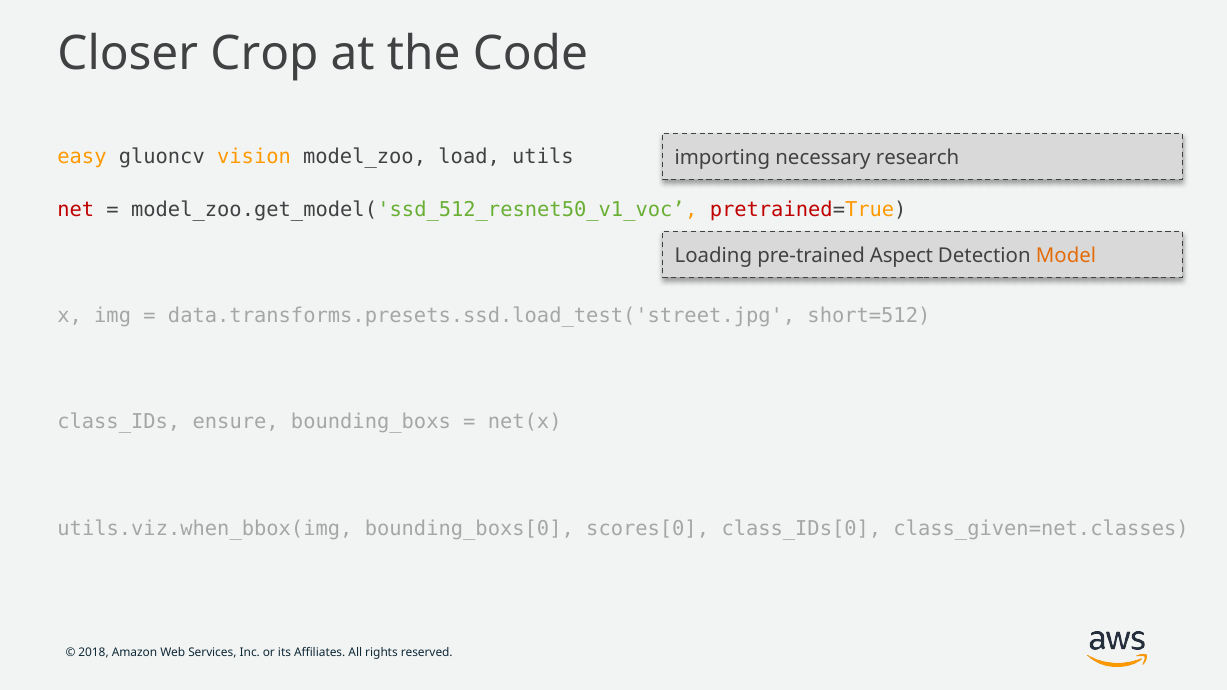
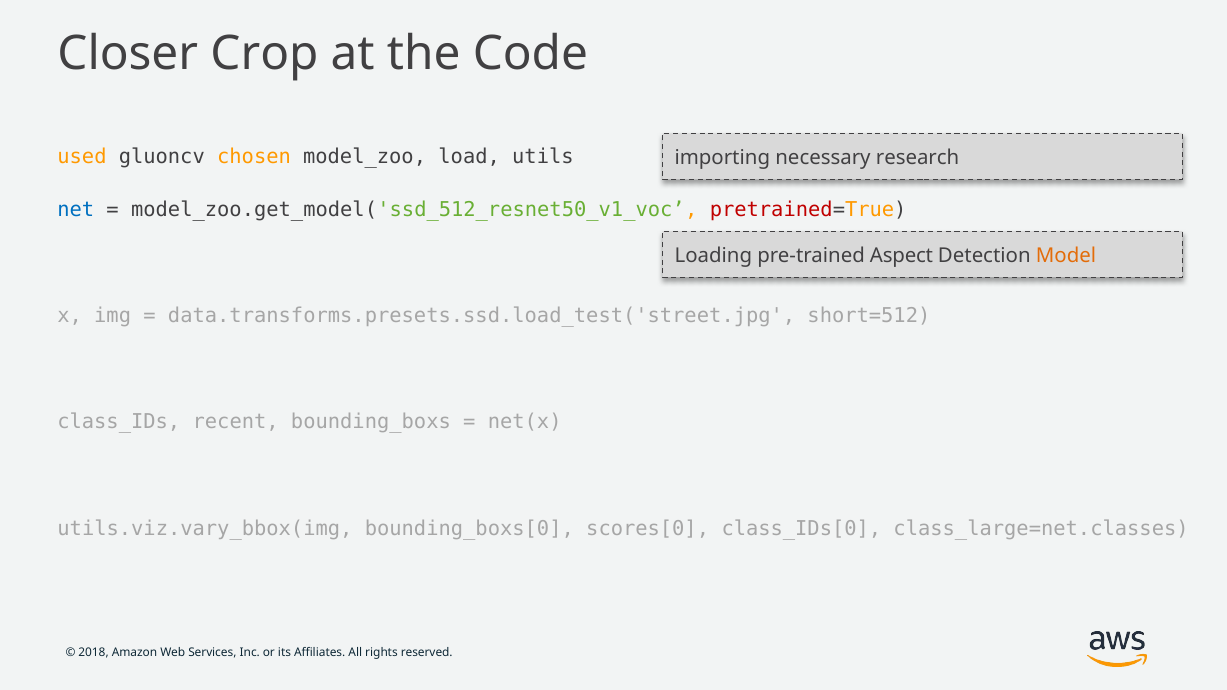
easy: easy -> used
vision: vision -> chosen
net colour: red -> blue
ensure: ensure -> recent
utils.viz.when_bbox(img: utils.viz.when_bbox(img -> utils.viz.vary_bbox(img
class_given=net.classes: class_given=net.classes -> class_large=net.classes
